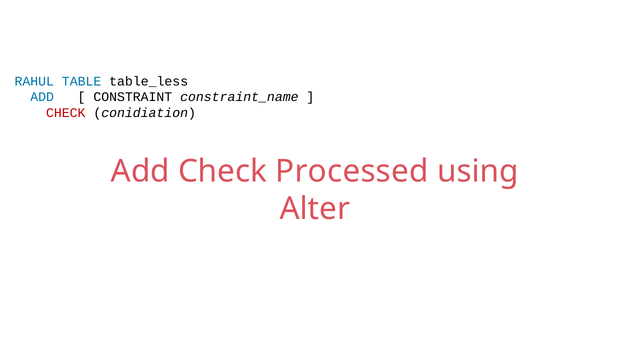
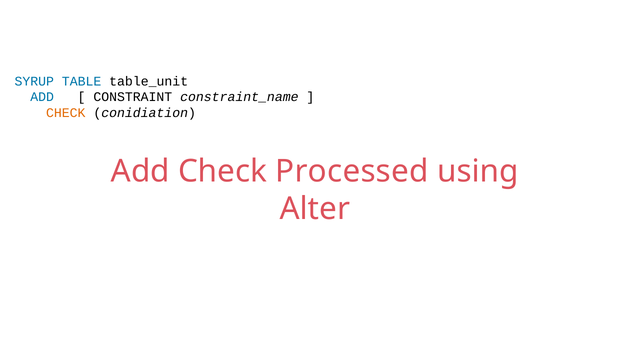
RAHUL: RAHUL -> SYRUP
table_less: table_less -> table_unit
CHECK at (66, 113) colour: red -> orange
